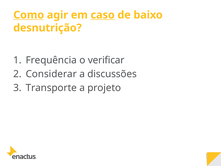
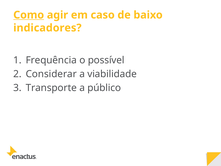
caso underline: present -> none
desnutrição: desnutrição -> indicadores
verificar: verificar -> possível
discussões: discussões -> viabilidade
projeto: projeto -> público
